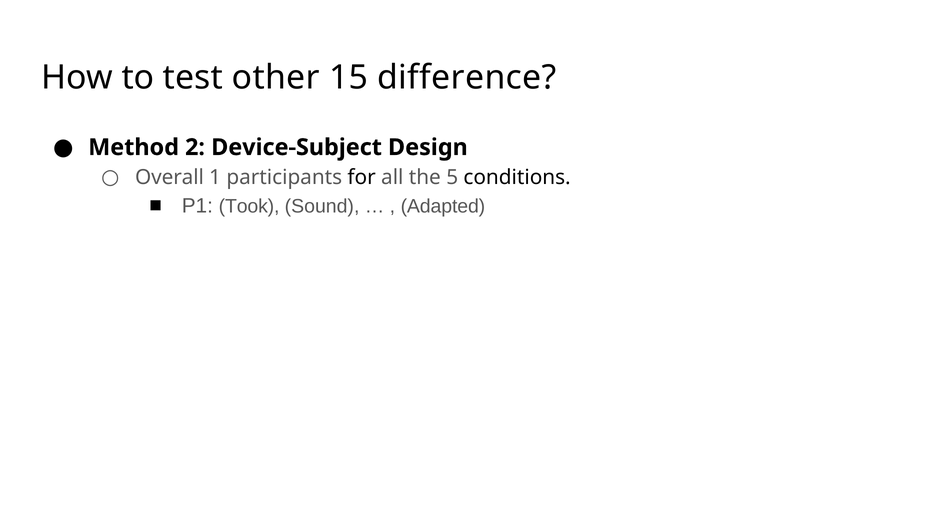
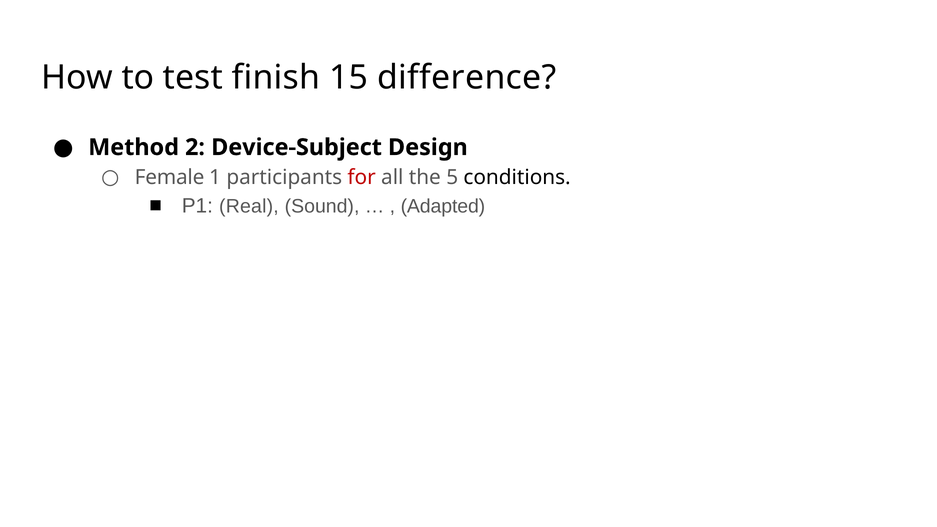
other: other -> finish
Overall: Overall -> Female
for colour: black -> red
Took: Took -> Real
